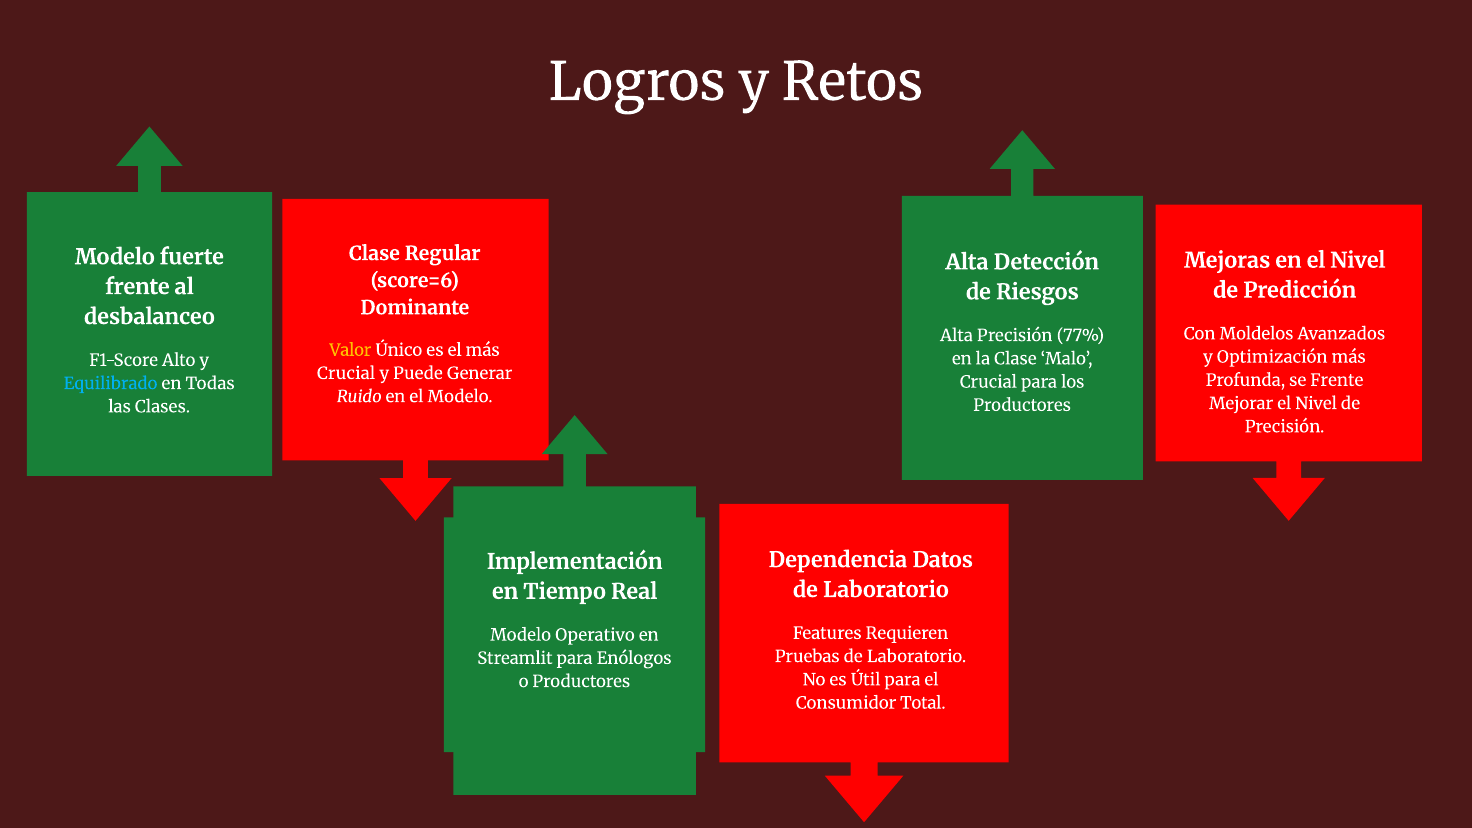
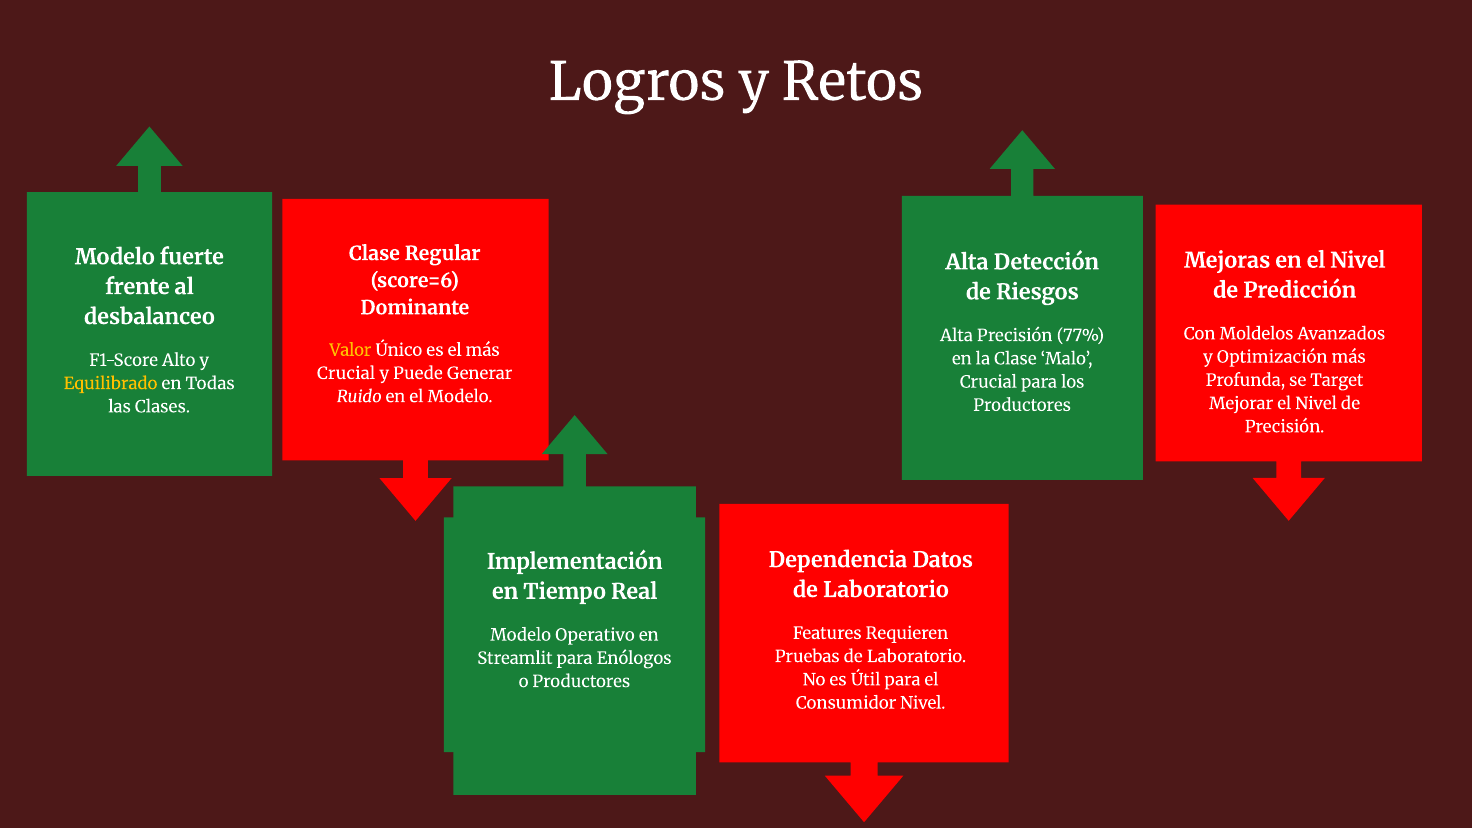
se Frente: Frente -> Target
Equilibrado colour: light blue -> yellow
Consumidor Total: Total -> Nivel
